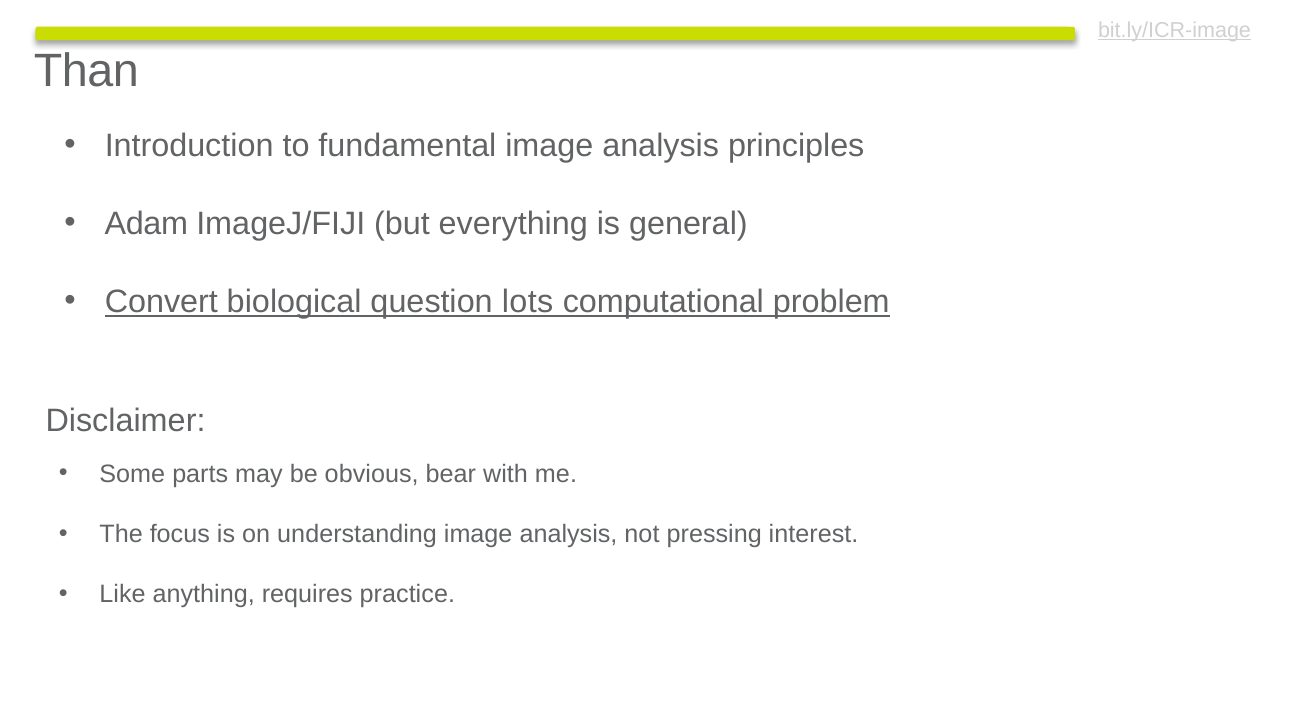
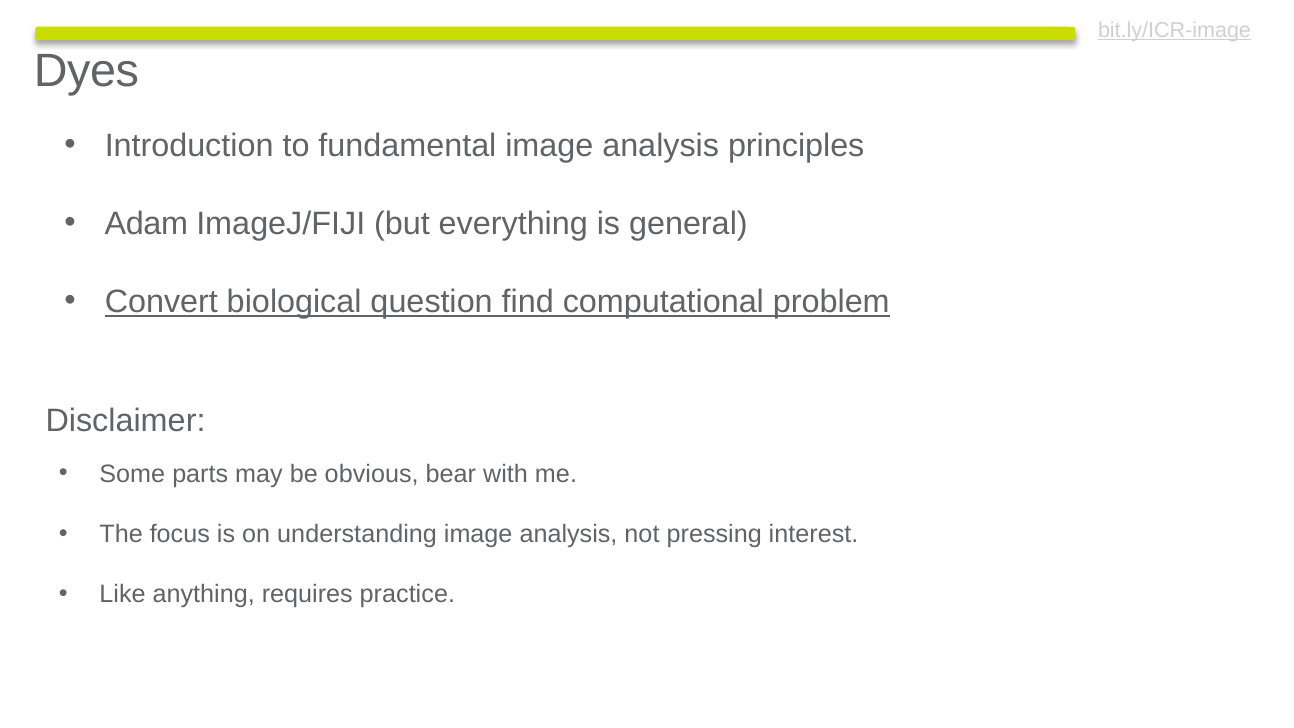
Than: Than -> Dyes
lots: lots -> find
